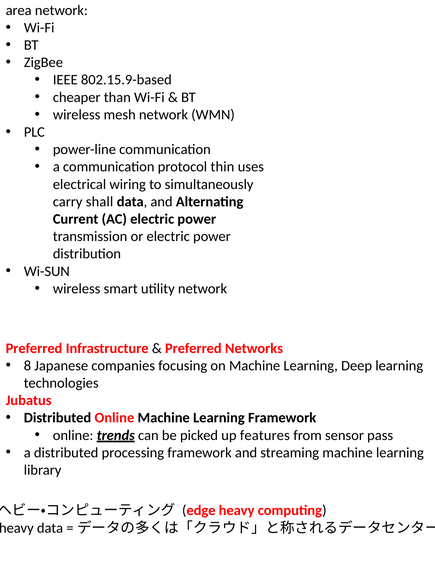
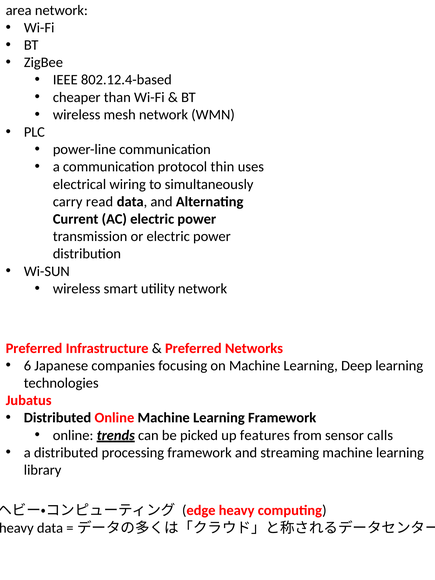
802.15.9-based: 802.15.9-based -> 802.12.4-based
shall: shall -> read
8: 8 -> 6
pass: pass -> calls
